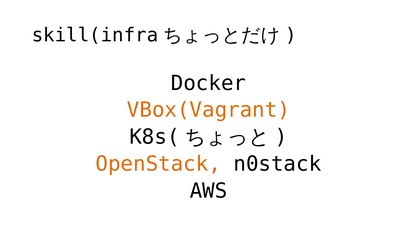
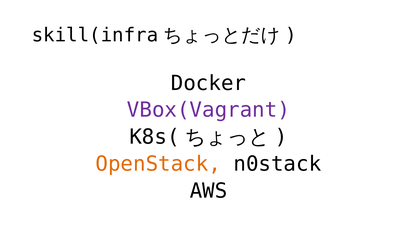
VBox(Vagrant colour: orange -> purple
